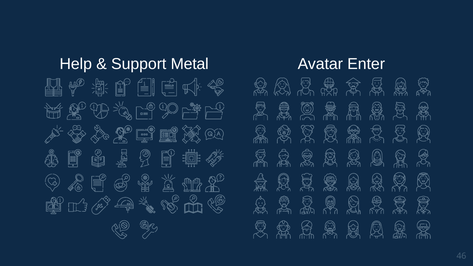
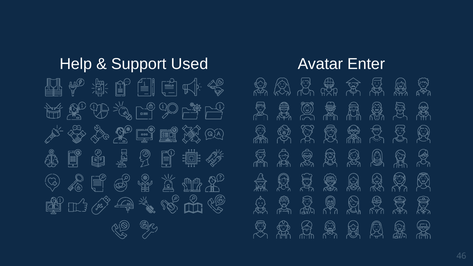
Metal: Metal -> Used
